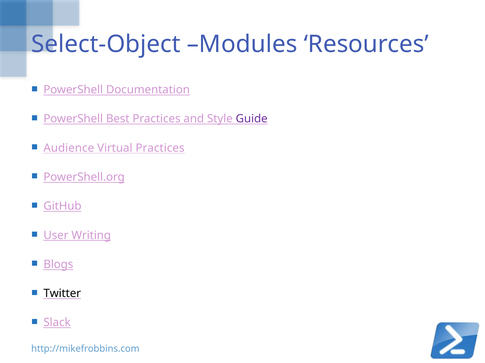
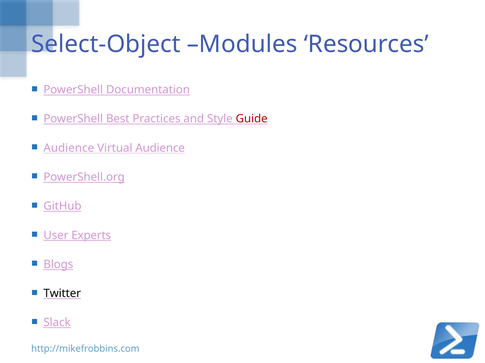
Guide colour: purple -> red
Virtual Practices: Practices -> Audience
Writing: Writing -> Experts
